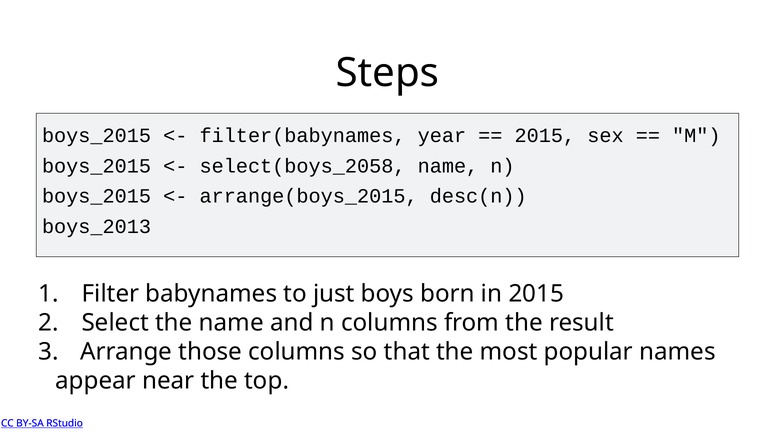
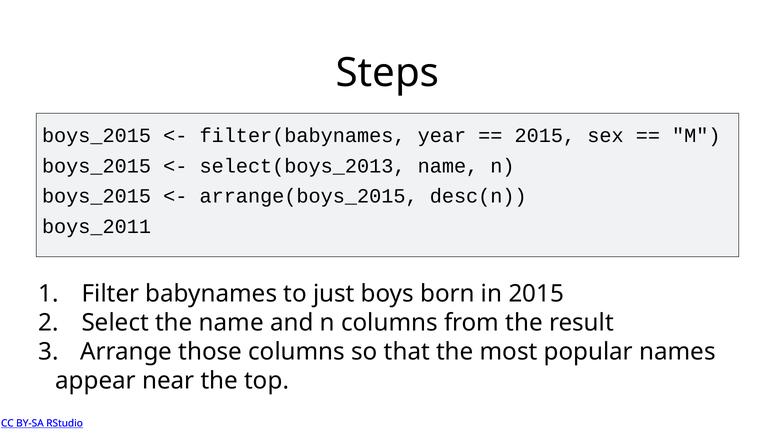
select(boys_2058: select(boys_2058 -> select(boys_2013
boys_2013: boys_2013 -> boys_2011
